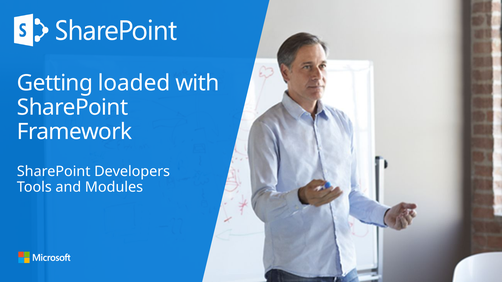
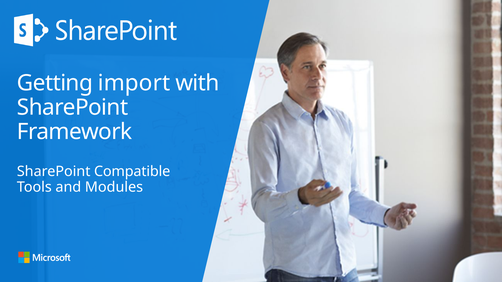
loaded: loaded -> import
Developers: Developers -> Compatible
